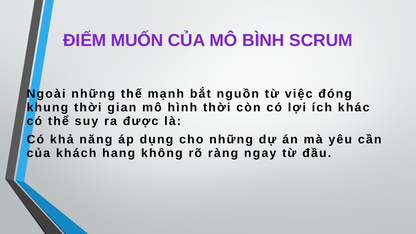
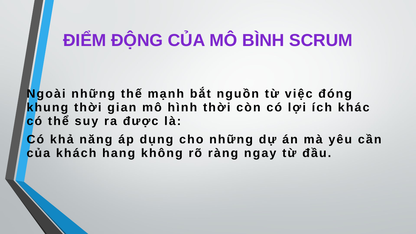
MUỐN: MUỐN -> ĐỘNG
